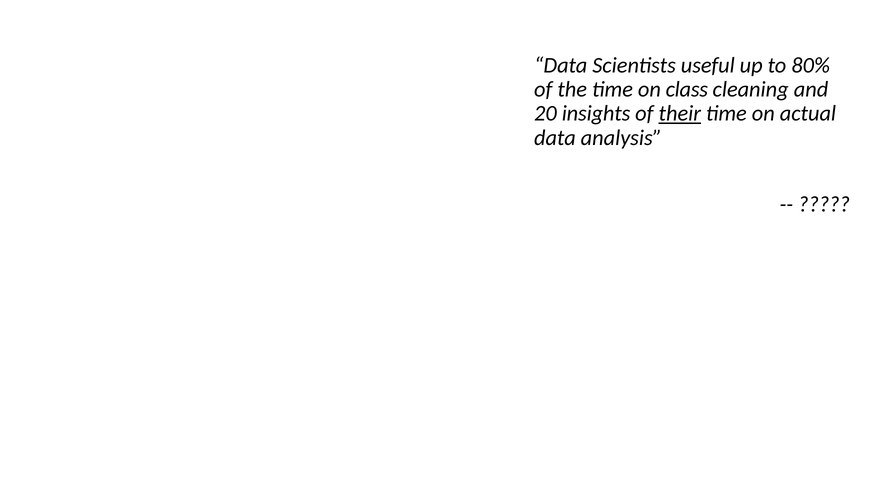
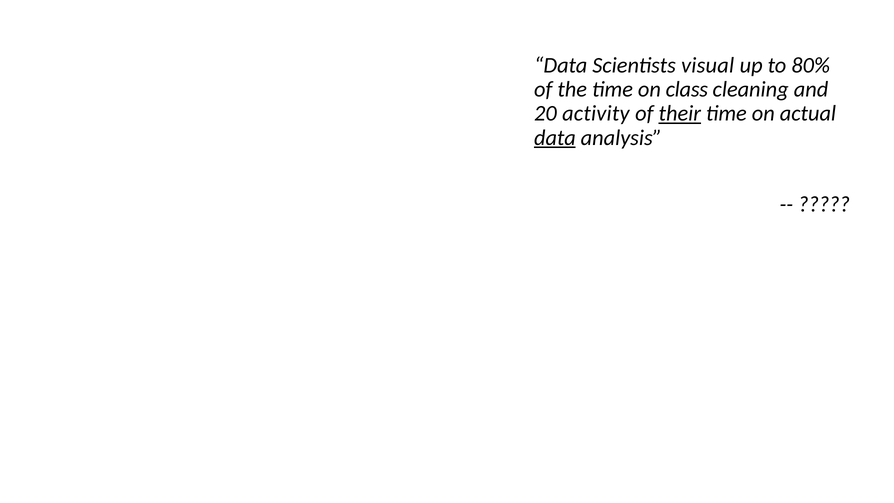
useful: useful -> visual
insights: insights -> activity
data at (555, 138) underline: none -> present
